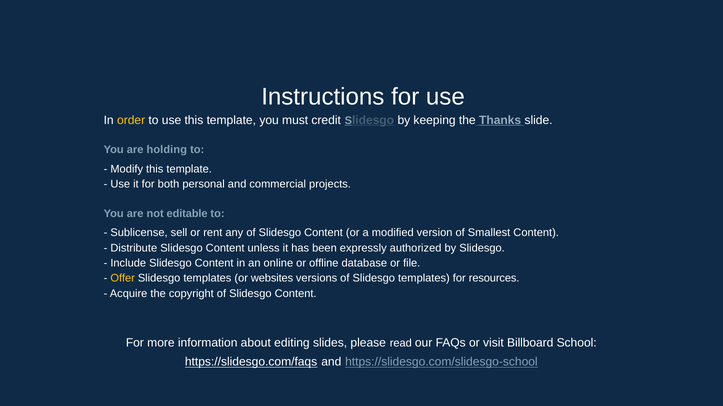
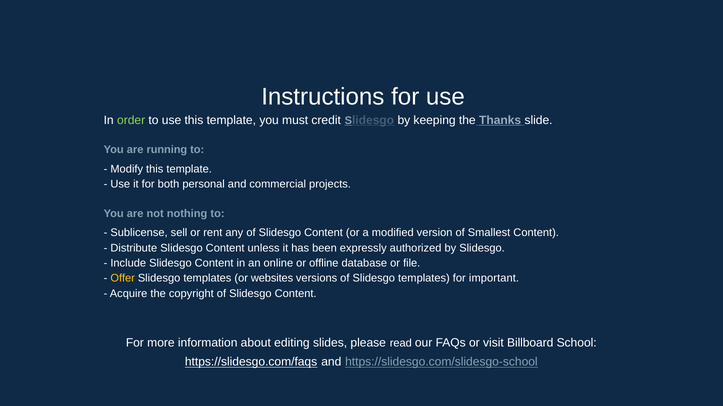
order colour: yellow -> light green
holding: holding -> running
editable: editable -> nothing
resources: resources -> important
